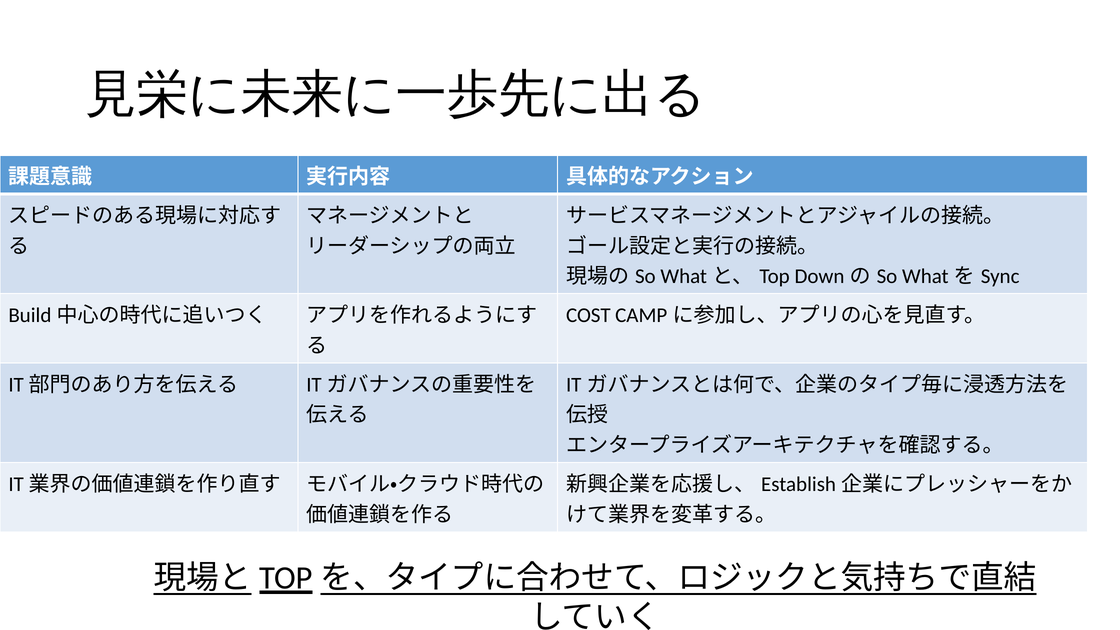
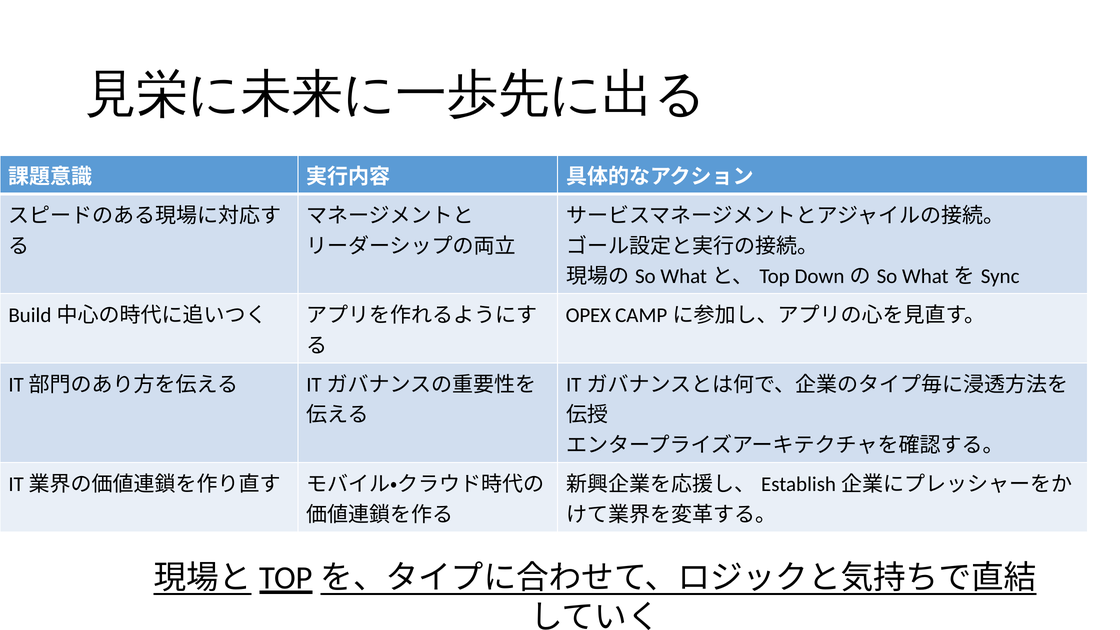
COST: COST -> OPEX
